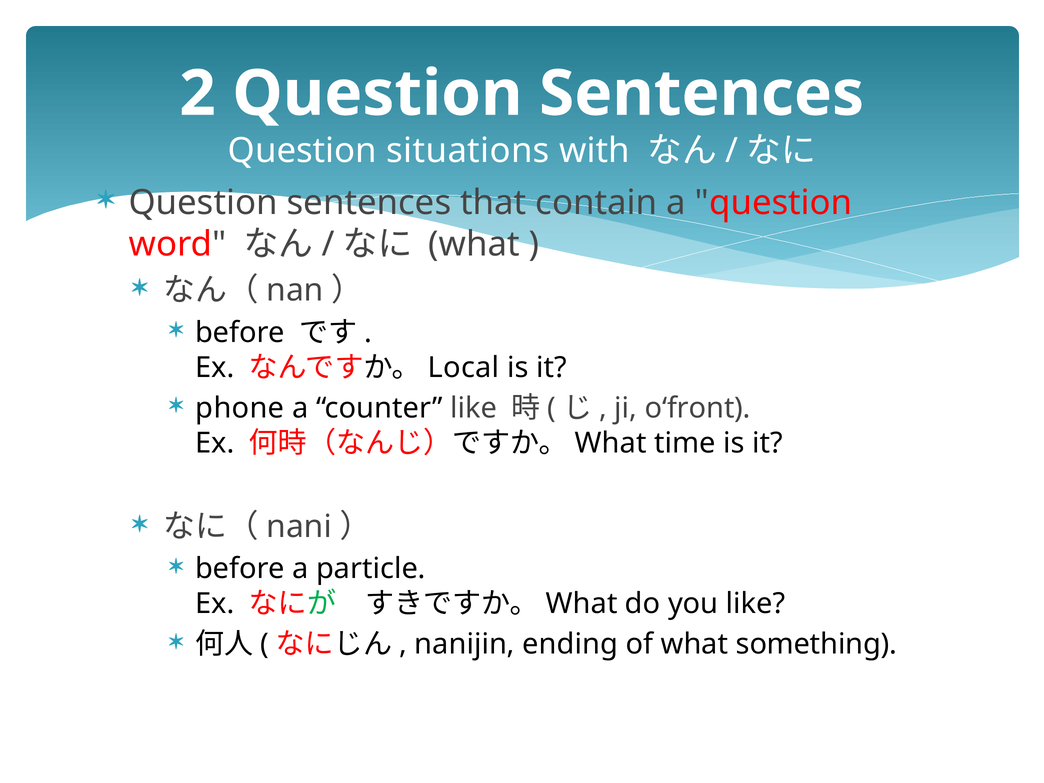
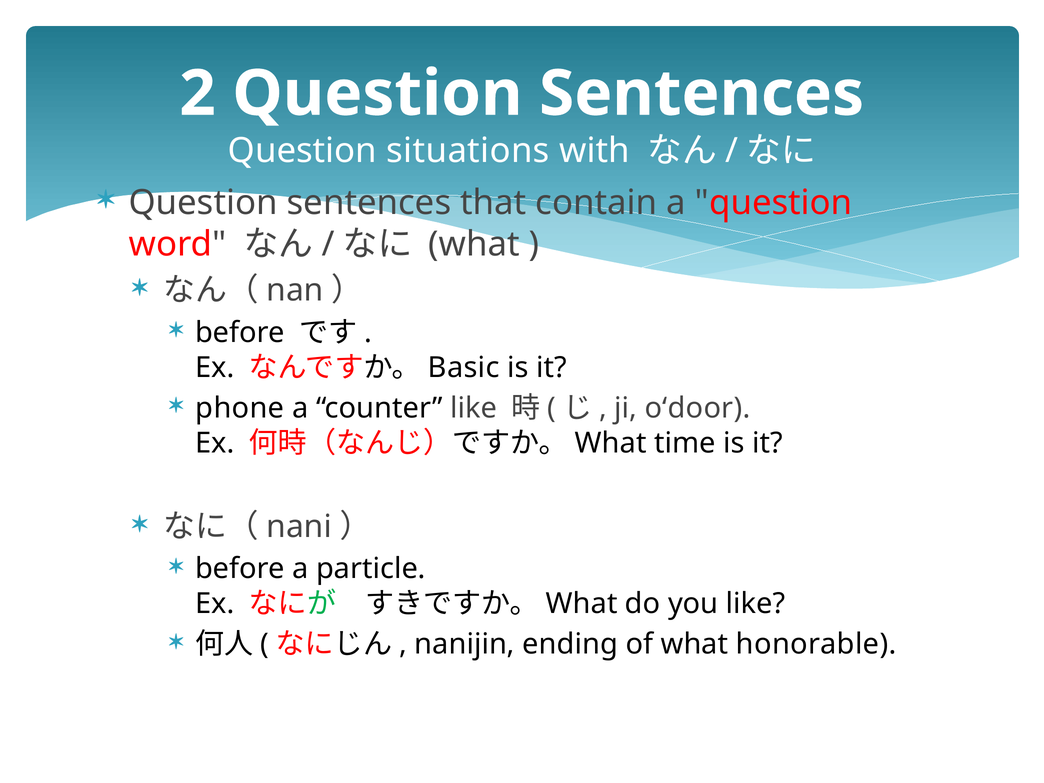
Local: Local -> Basic
o‘front: o‘front -> o‘door
something: something -> honorable
